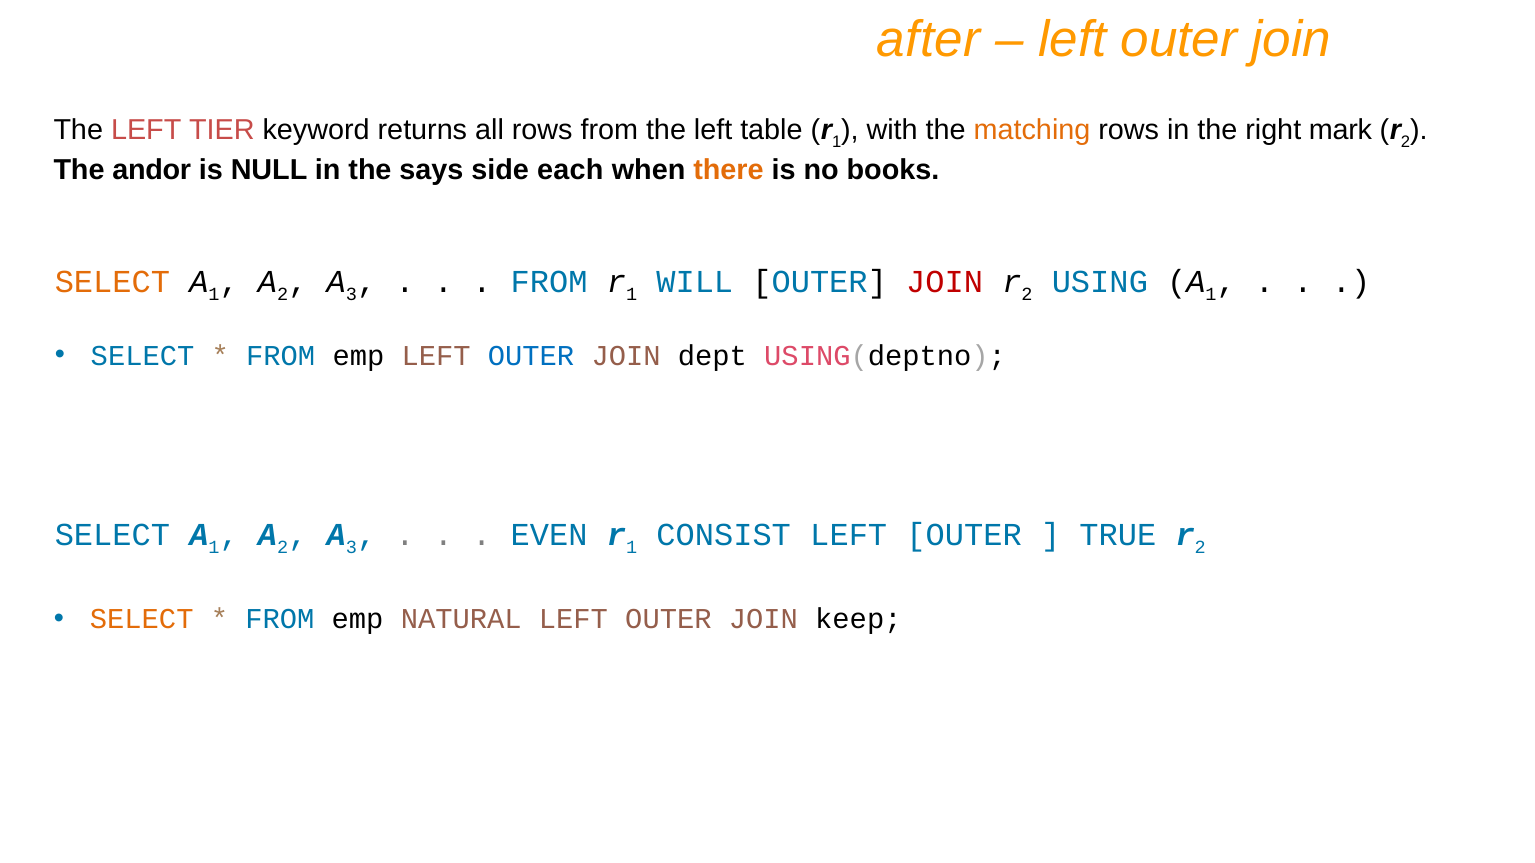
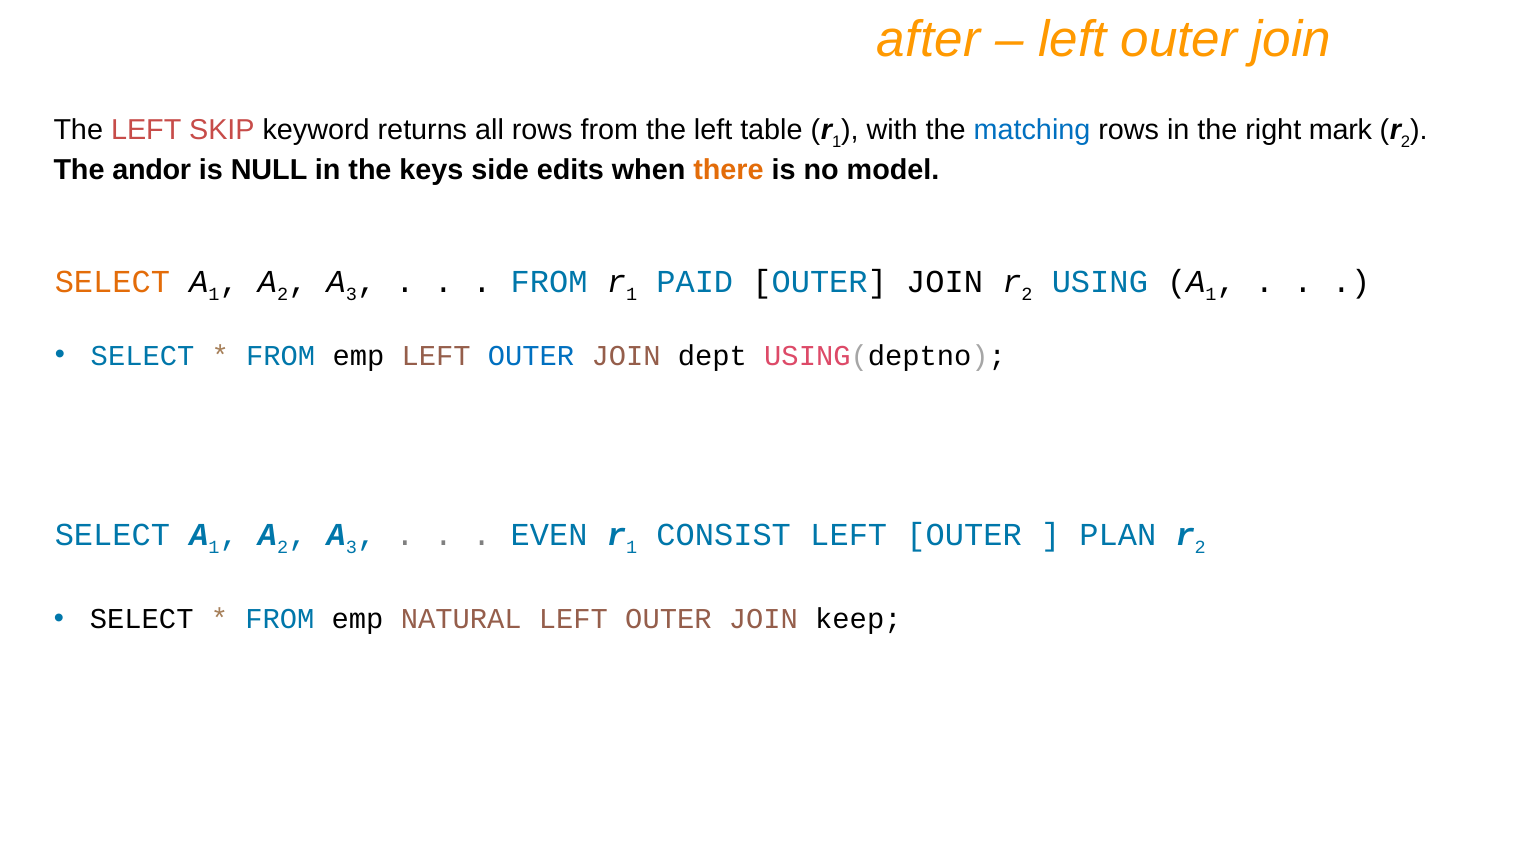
TIER: TIER -> SKIP
matching colour: orange -> blue
says: says -> keys
each: each -> edits
books: books -> model
WILL: WILL -> PAID
JOIN at (945, 282) colour: red -> black
TRUE: TRUE -> PLAN
SELECT at (142, 620) colour: orange -> black
